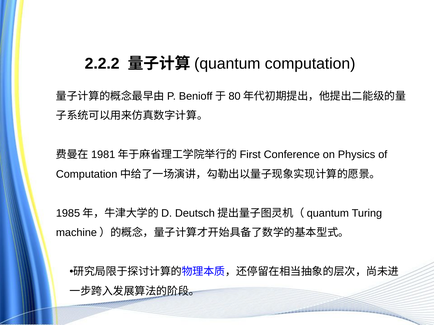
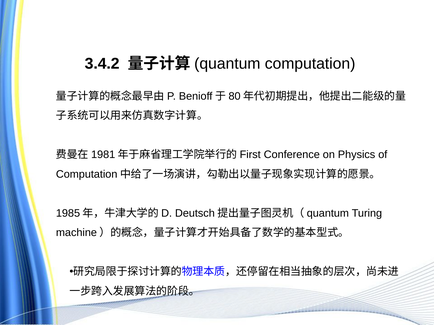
2.2.2: 2.2.2 -> 3.4.2
